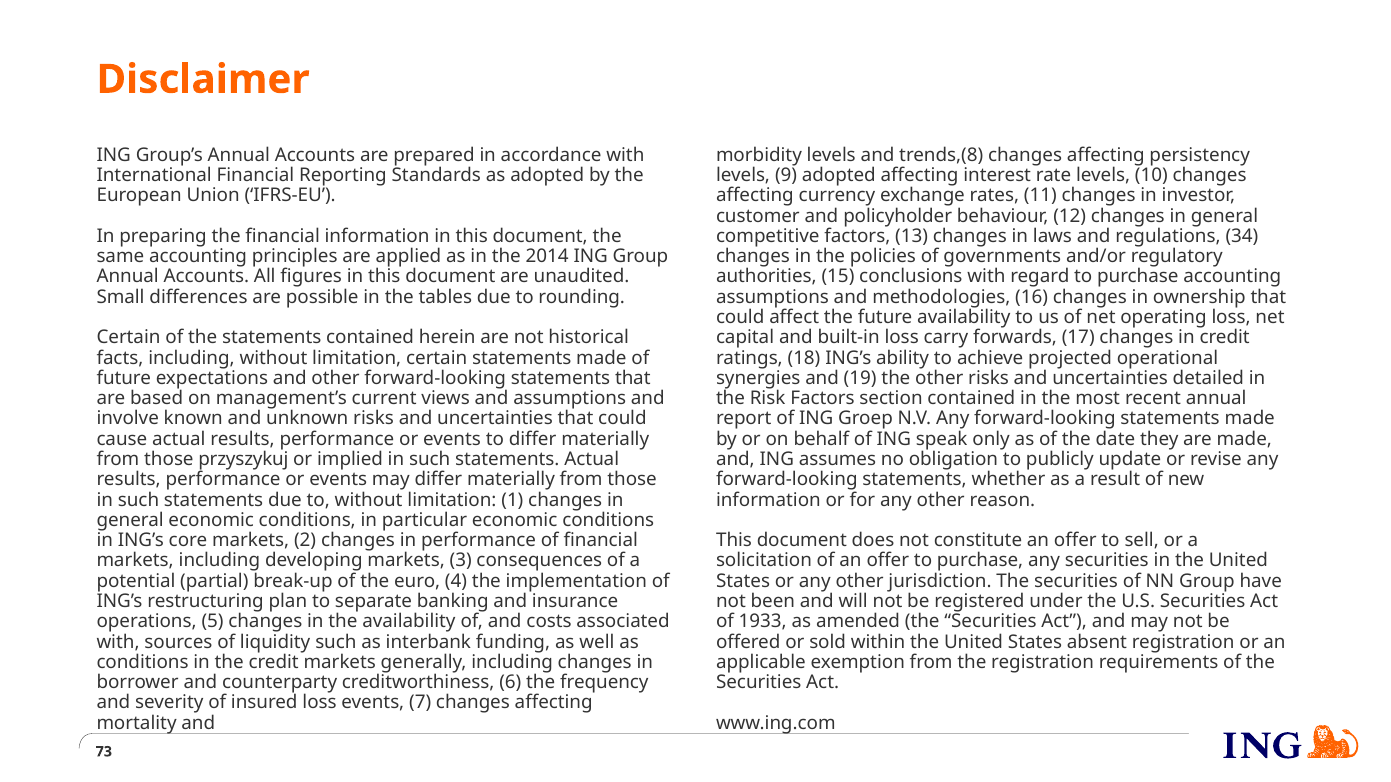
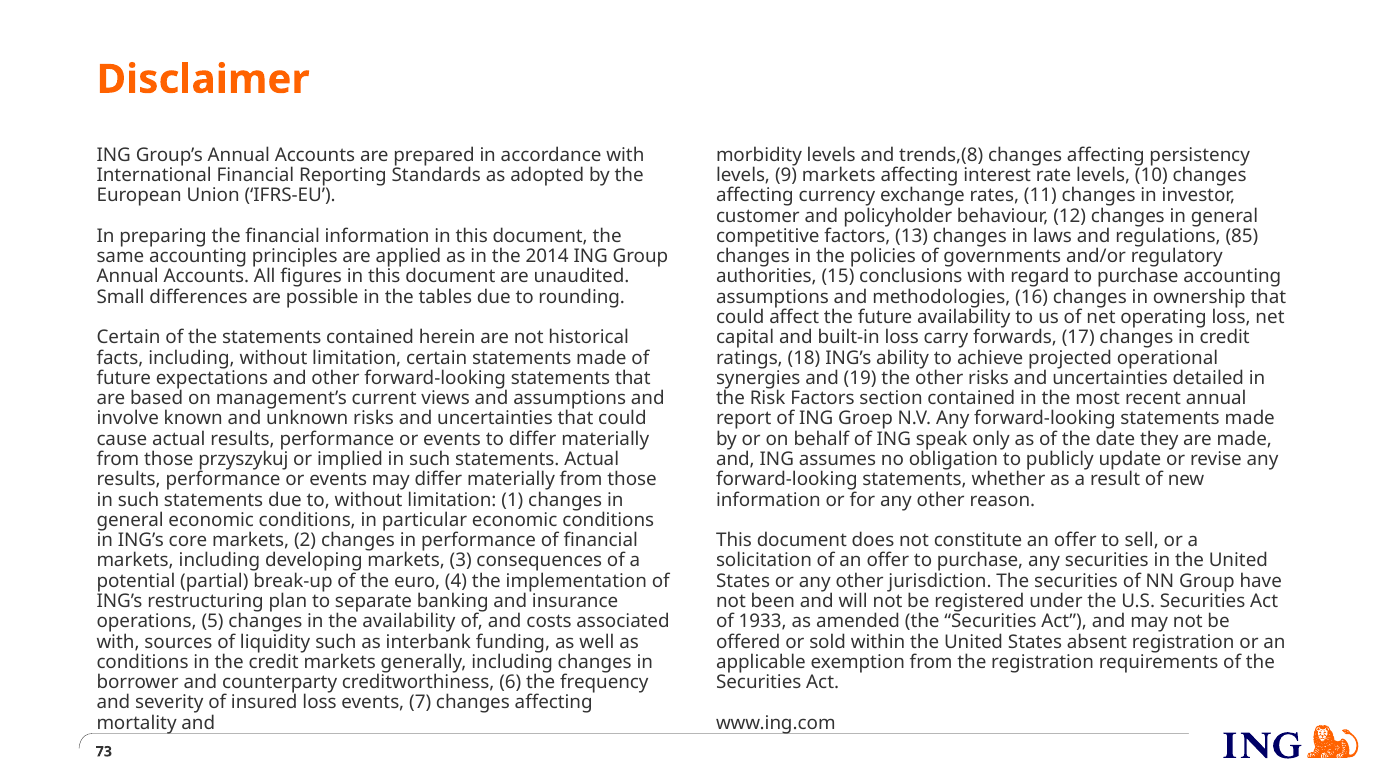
9 adopted: adopted -> markets
34: 34 -> 85
